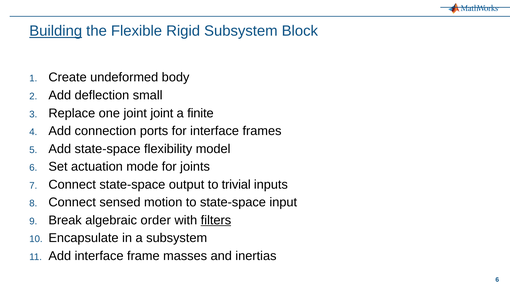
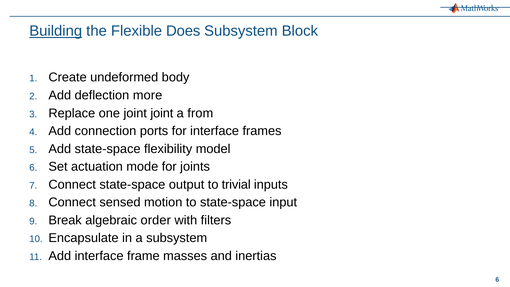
Rigid: Rigid -> Does
small: small -> more
finite: finite -> from
filters underline: present -> none
